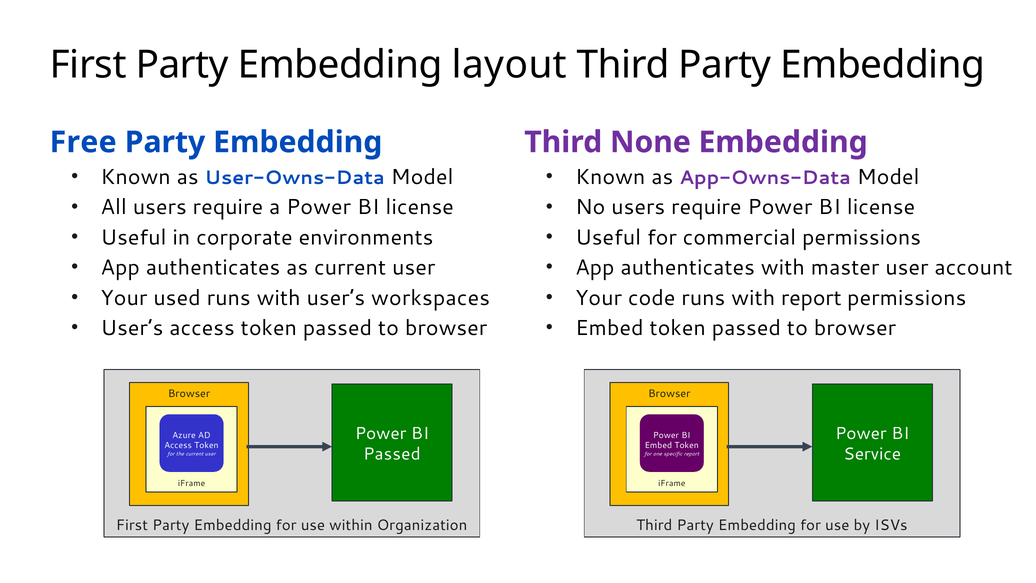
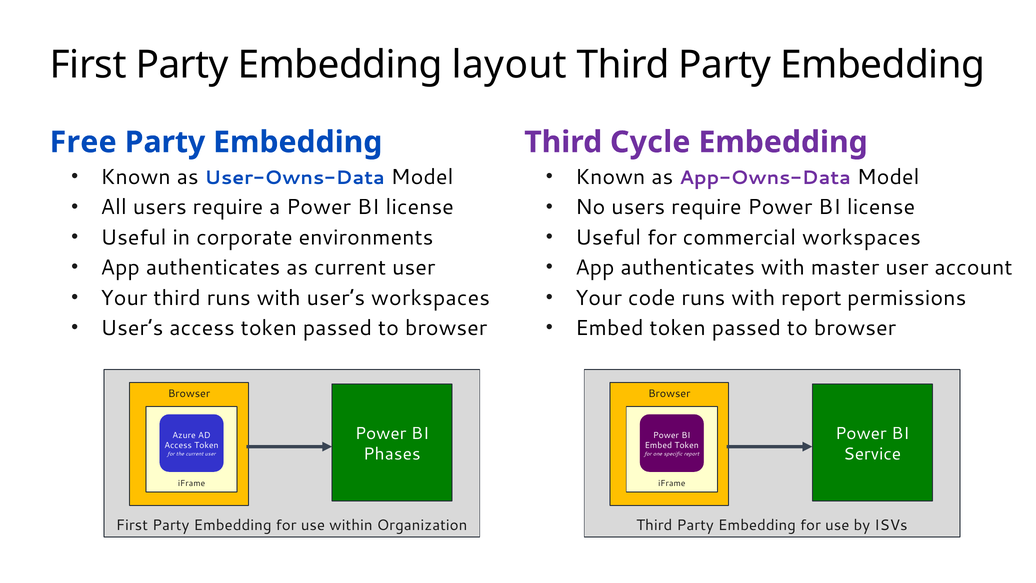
None: None -> Cycle
commercial permissions: permissions -> workspaces
Your used: used -> third
Passed at (392, 454): Passed -> Phases
